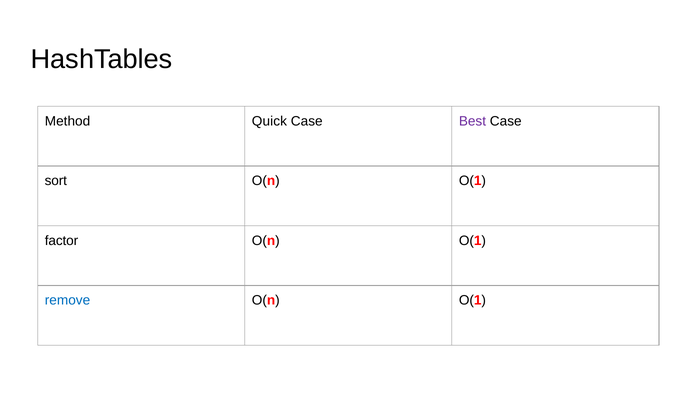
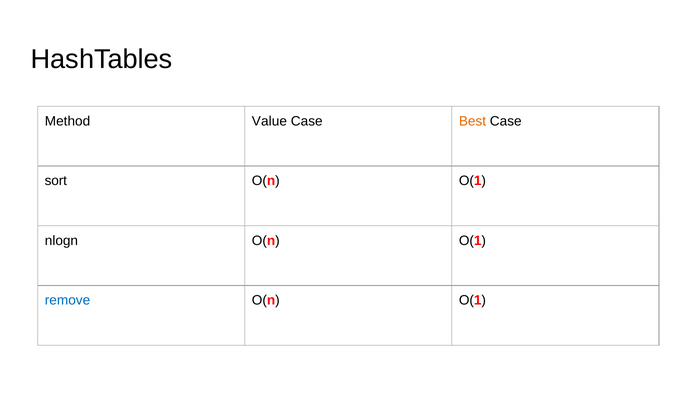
Quick: Quick -> Value
Best colour: purple -> orange
factor: factor -> nlogn
